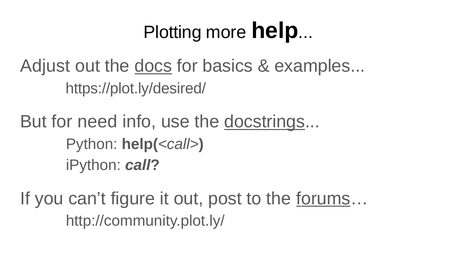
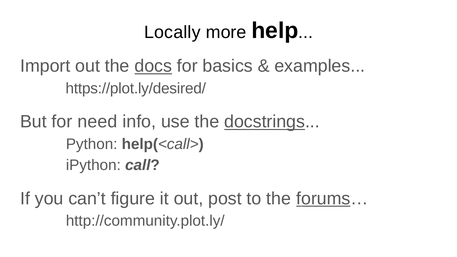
Plotting: Plotting -> Locally
Adjust: Adjust -> Import
